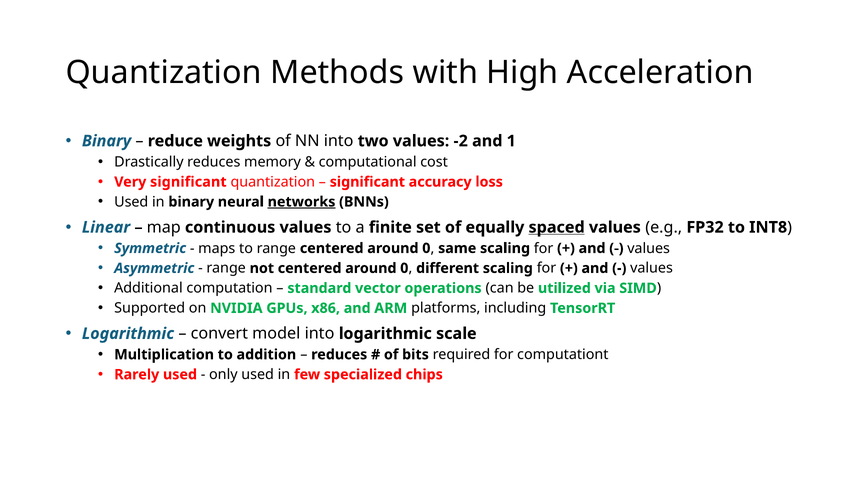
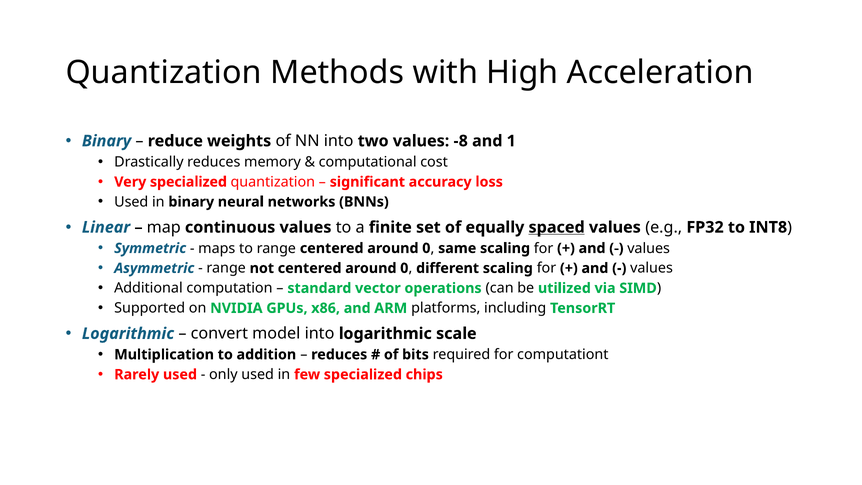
-2: -2 -> -8
Very significant: significant -> specialized
networks underline: present -> none
